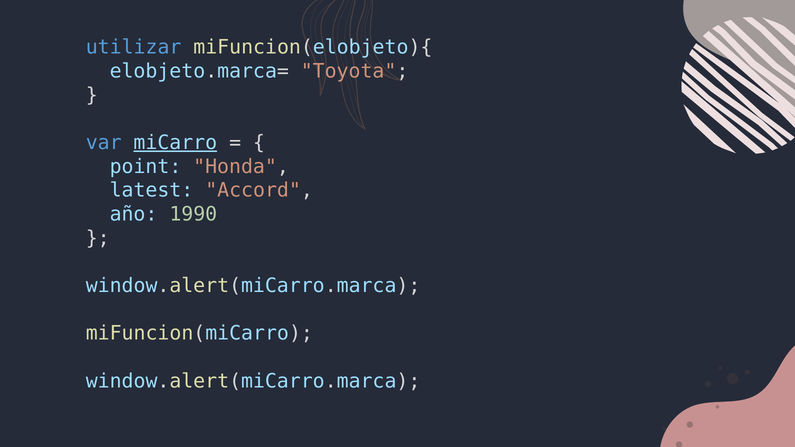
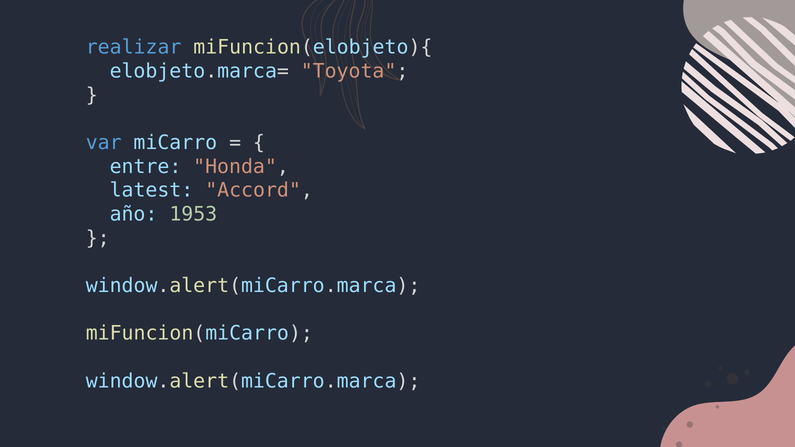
utilizar: utilizar -> realizar
miCarro underline: present -> none
point: point -> entre
1990: 1990 -> 1953
